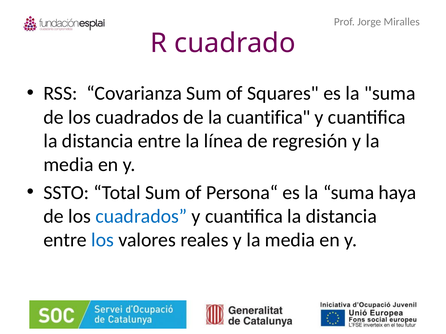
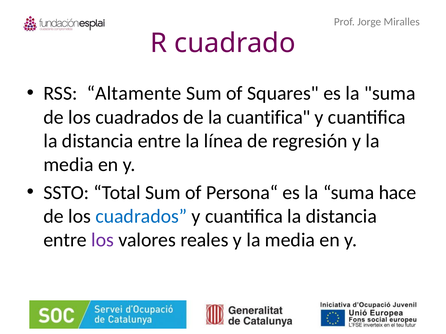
Covarianza: Covarianza -> Altamente
haya: haya -> hace
los at (103, 240) colour: blue -> purple
